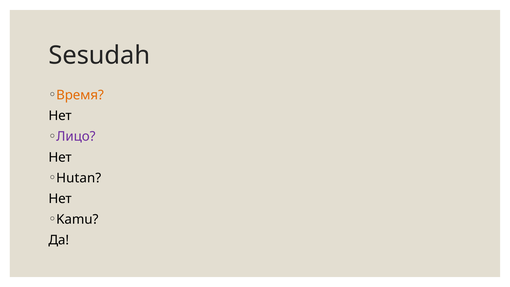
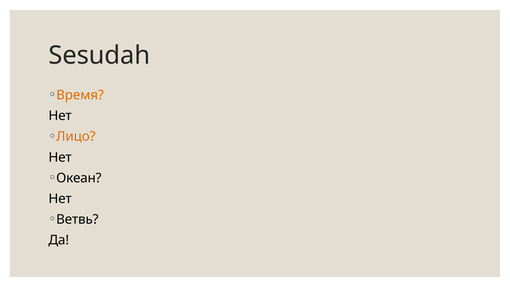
Лицо colour: purple -> orange
Hutan: Hutan -> Океан
Kamu: Kamu -> Ветвь
